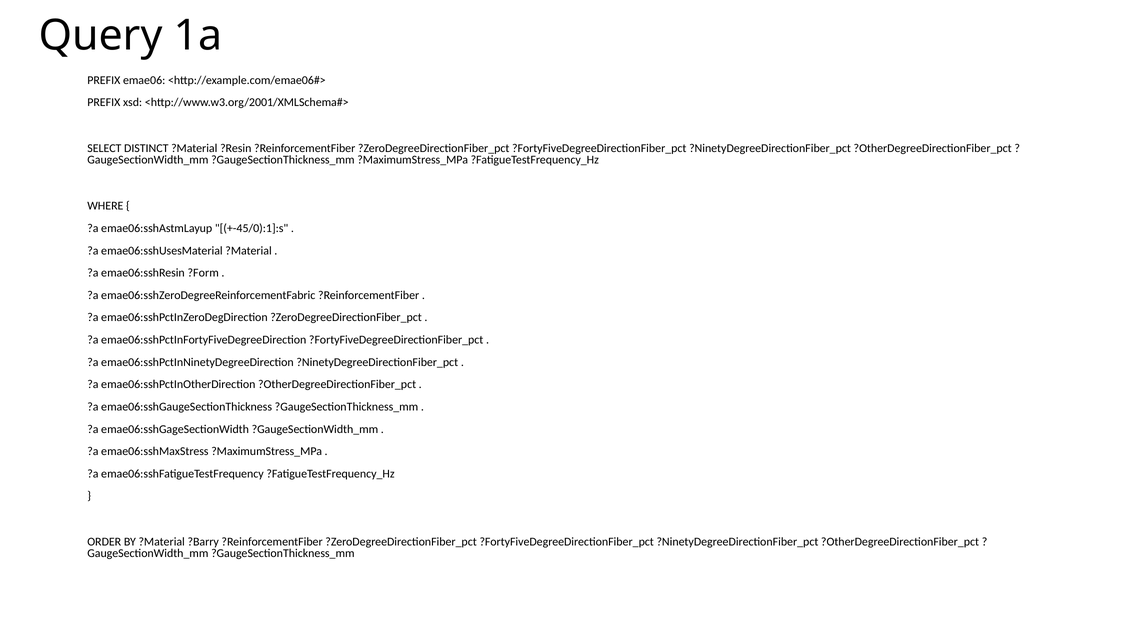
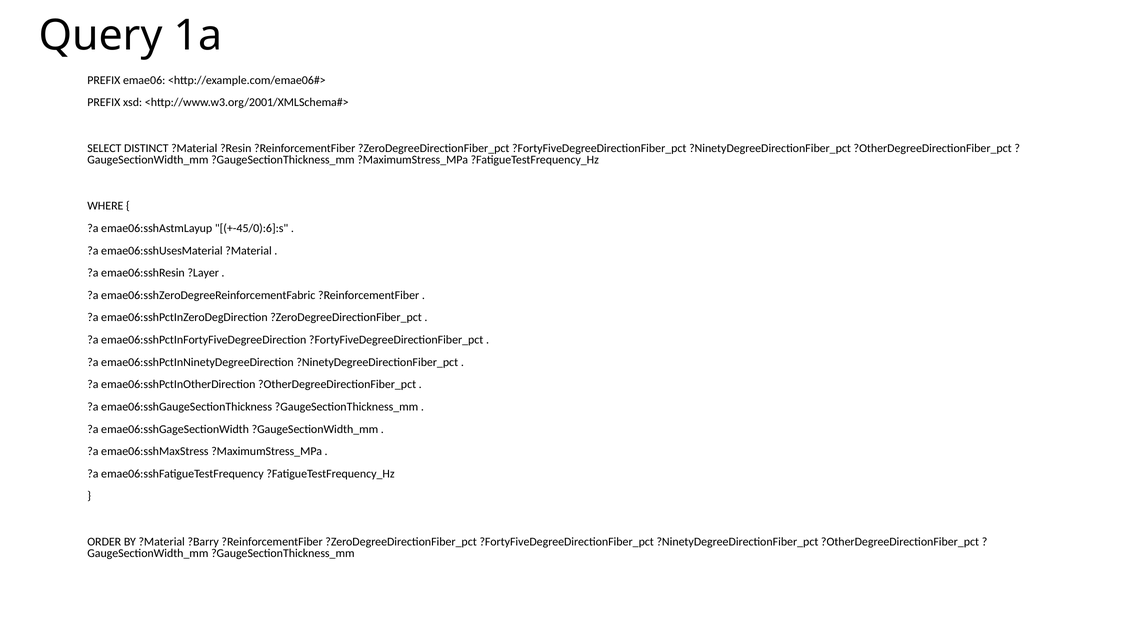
+-45/0):1]:s: +-45/0):1]:s -> +-45/0):6]:s
?Form: ?Form -> ?Layer
